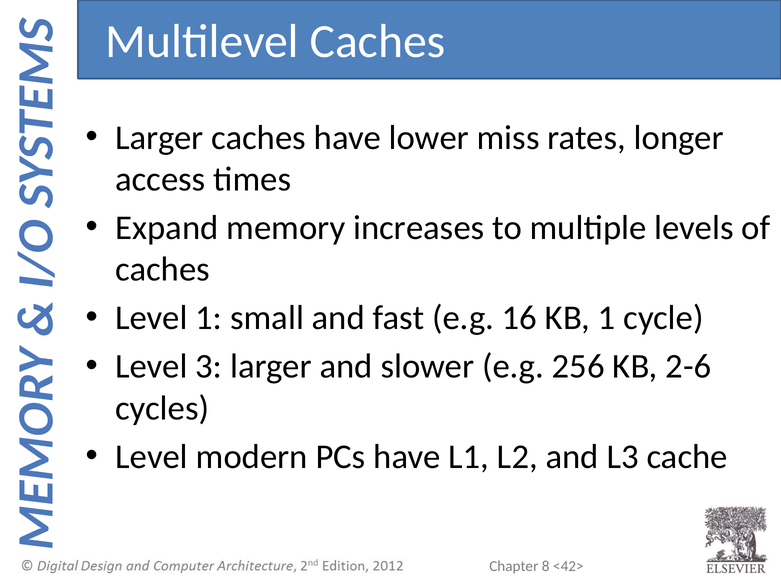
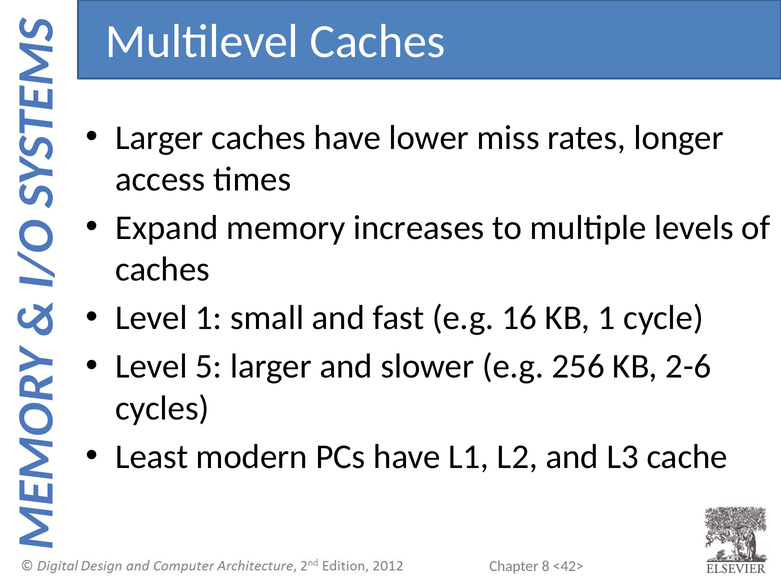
3: 3 -> 5
Level at (152, 457): Level -> Least
